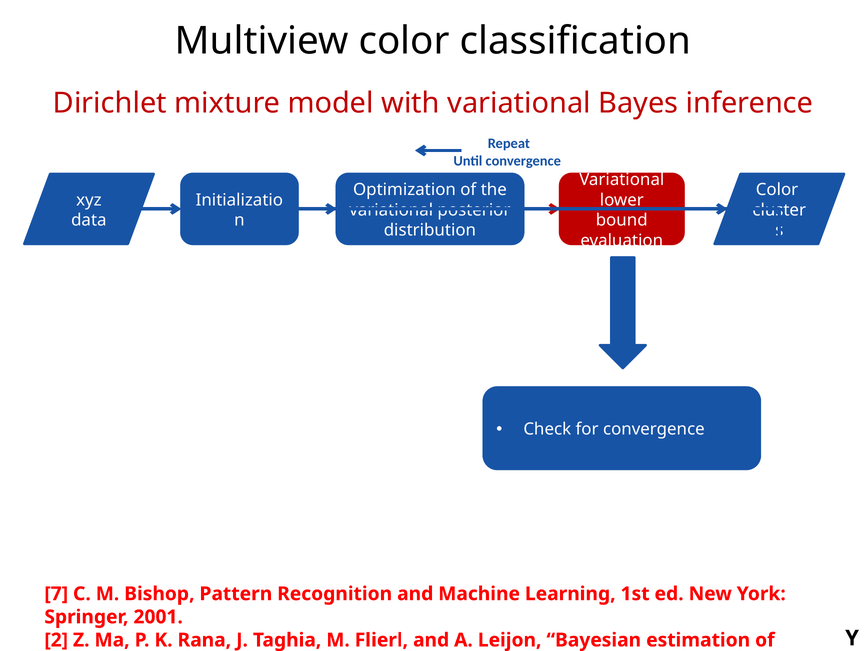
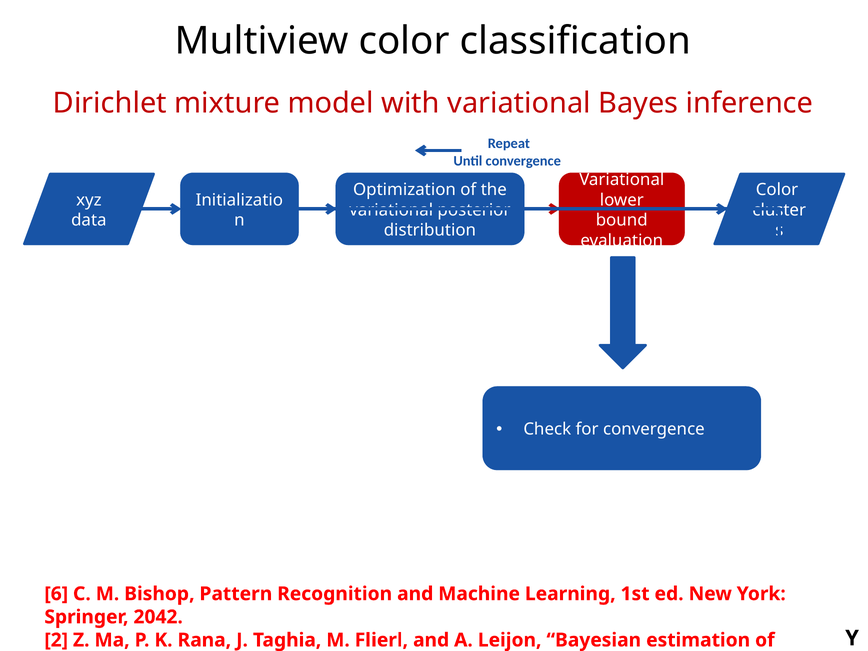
7: 7 -> 6
2001: 2001 -> 2042
